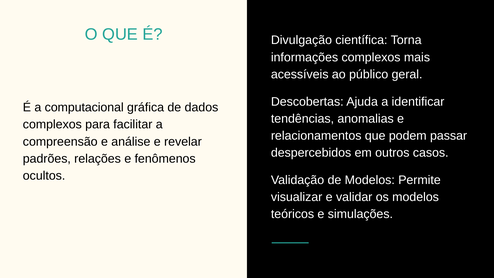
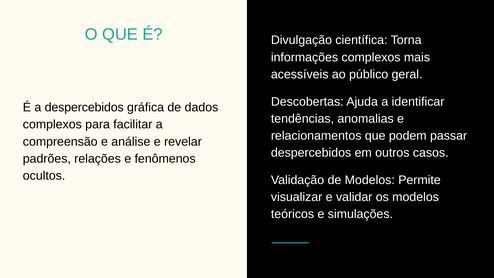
a computacional: computacional -> despercebidos
